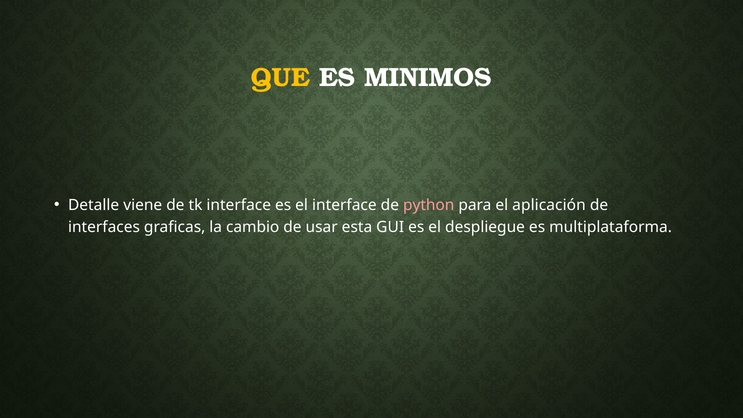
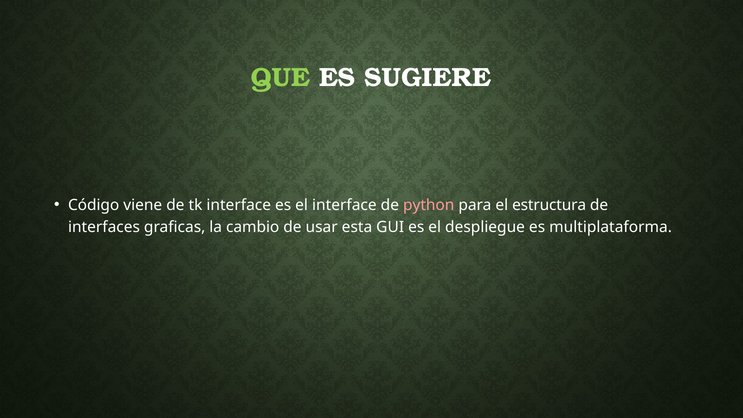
QUE colour: yellow -> light green
MINIMOS: MINIMOS -> SUGIERE
Detalle: Detalle -> Código
aplicación: aplicación -> estructura
